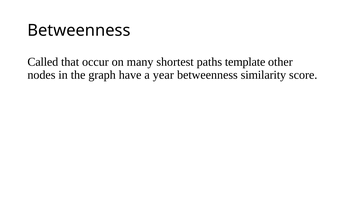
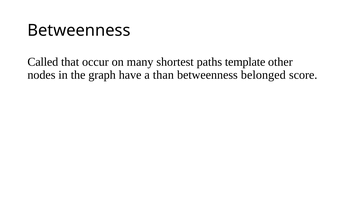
year: year -> than
similarity: similarity -> belonged
